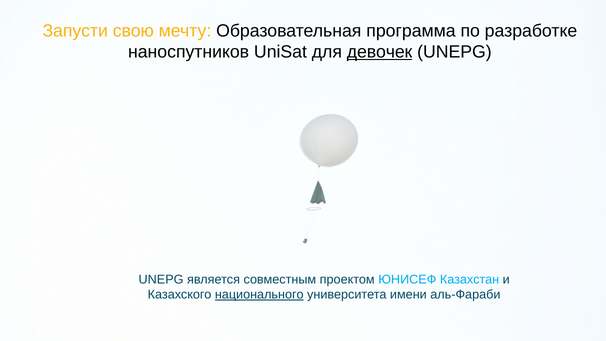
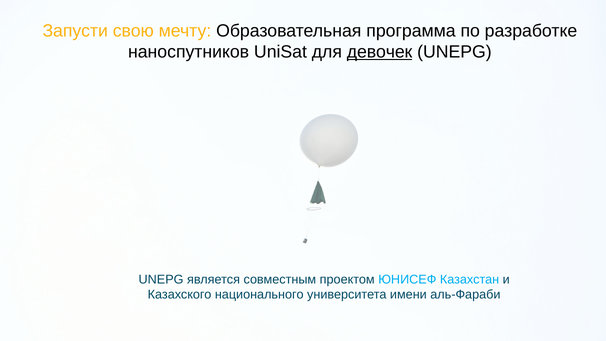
национального underline: present -> none
